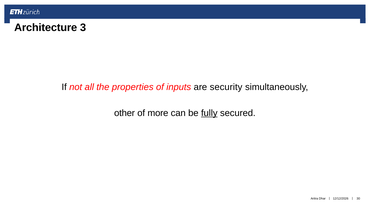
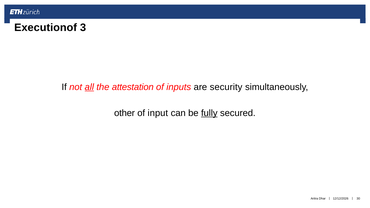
Architecture: Architecture -> Executionof
all underline: none -> present
properties: properties -> attestation
more: more -> input
